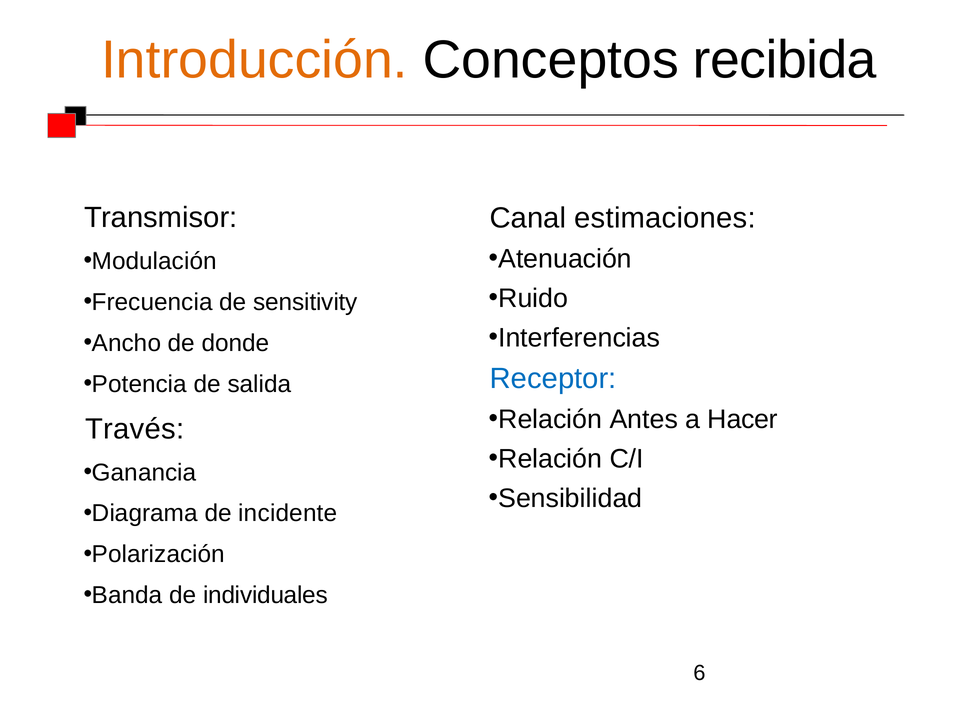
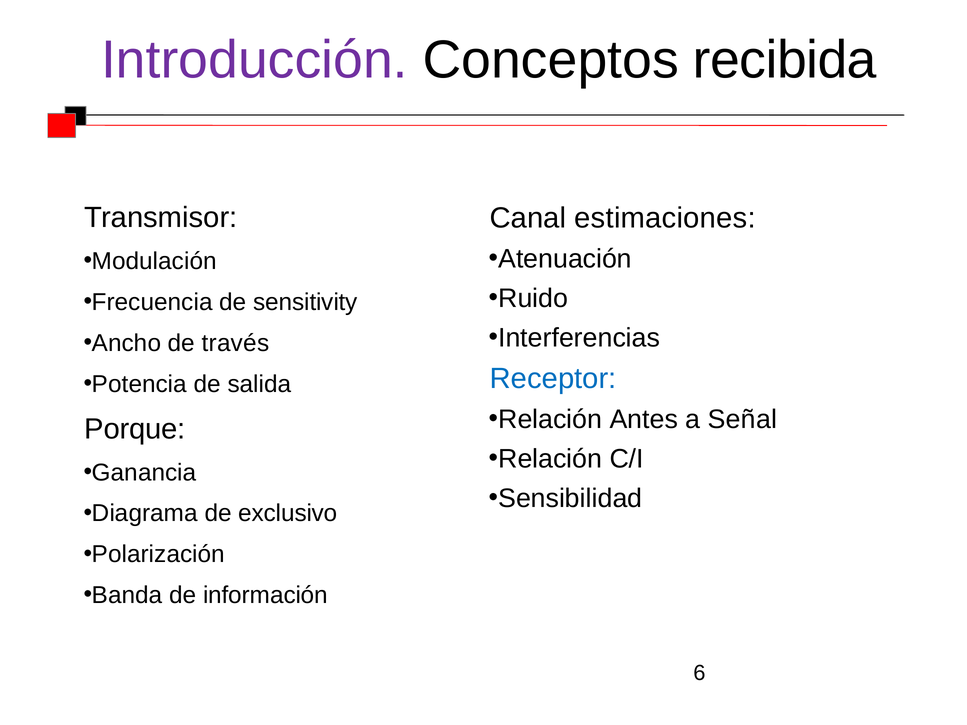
Introducción colour: orange -> purple
donde: donde -> través
Hacer: Hacer -> Señal
Través: Través -> Porque
incidente: incidente -> exclusivo
individuales: individuales -> información
